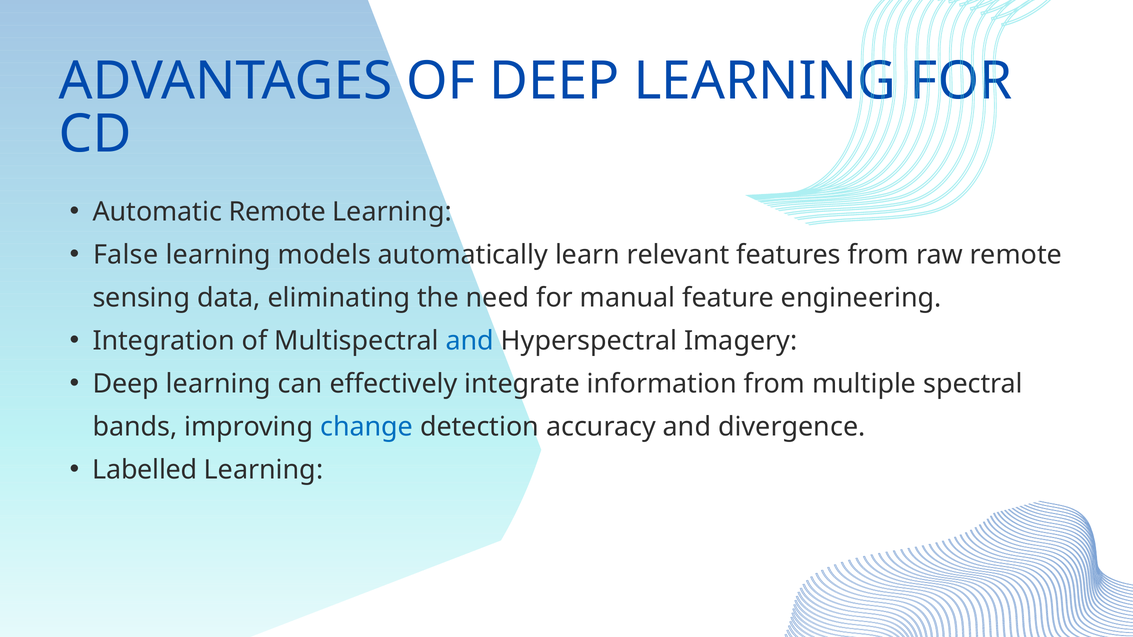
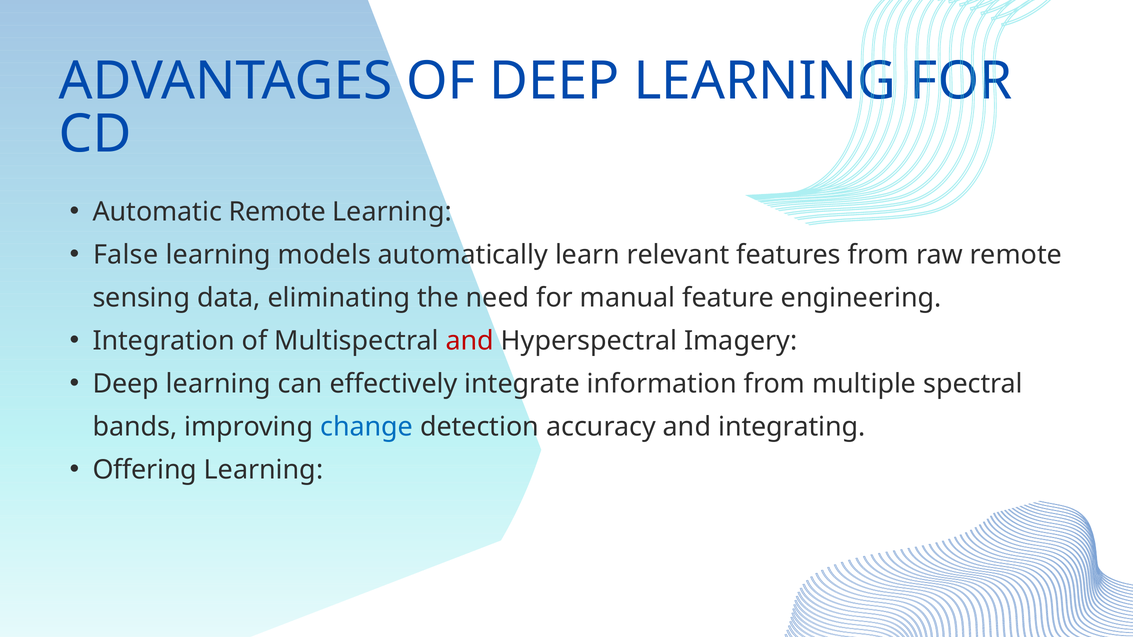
and at (470, 341) colour: blue -> red
divergence: divergence -> integrating
Labelled: Labelled -> Offering
